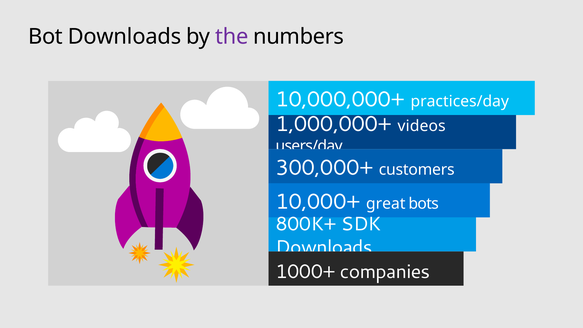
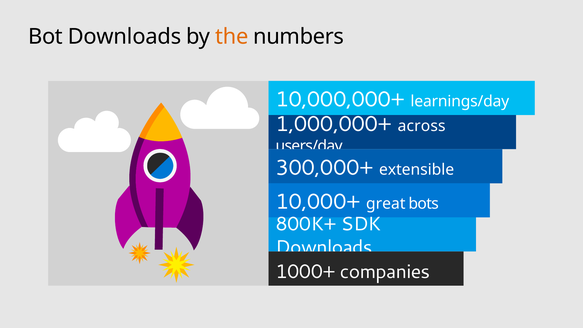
the colour: purple -> orange
practices/day: practices/day -> learnings/day
videos: videos -> across
customers: customers -> extensible
